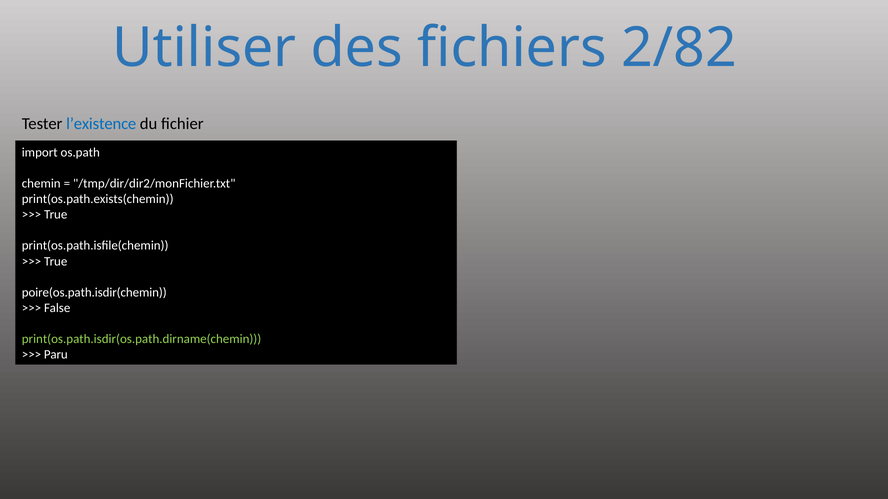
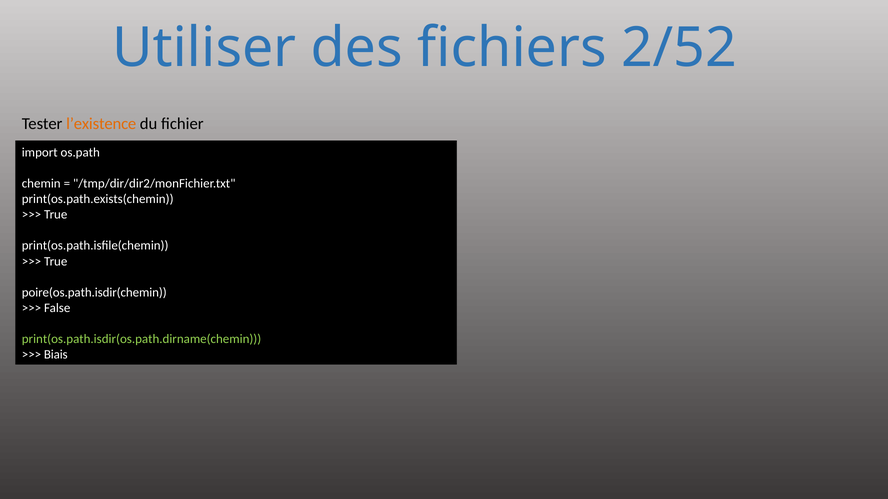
2/82: 2/82 -> 2/52
l’existence colour: blue -> orange
Paru: Paru -> Biais
